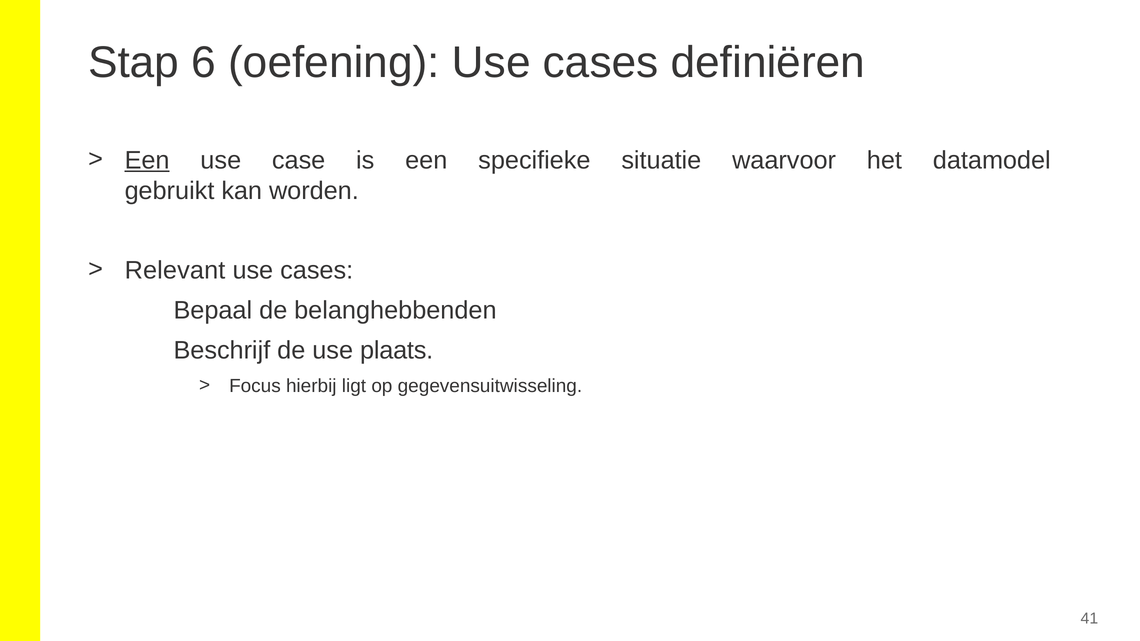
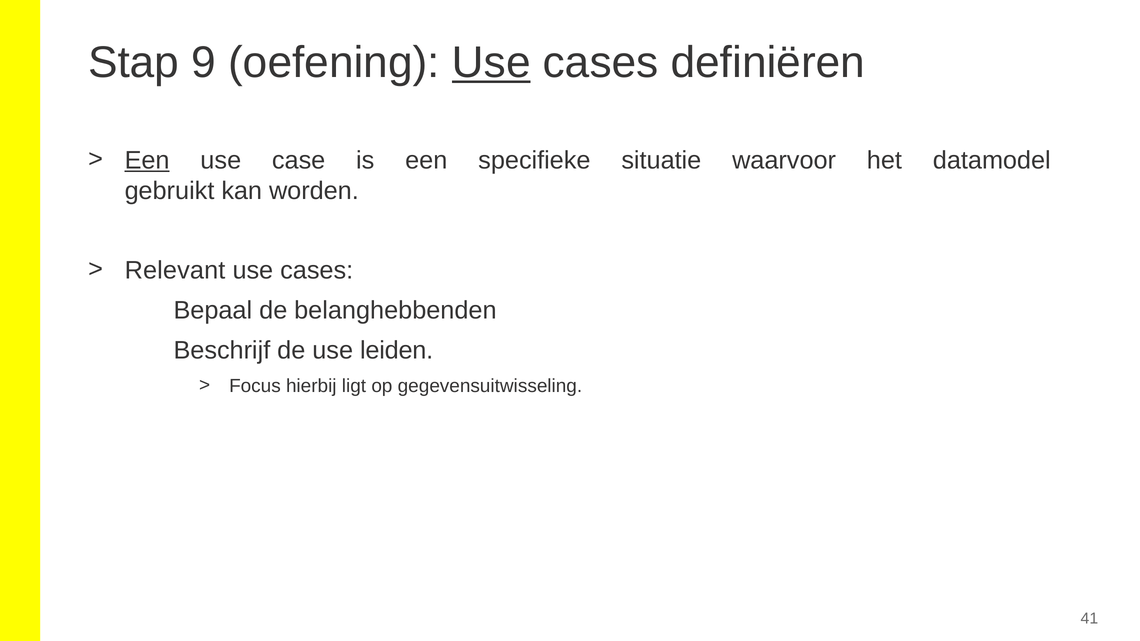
6: 6 -> 9
Use at (491, 63) underline: none -> present
plaats: plaats -> leiden
